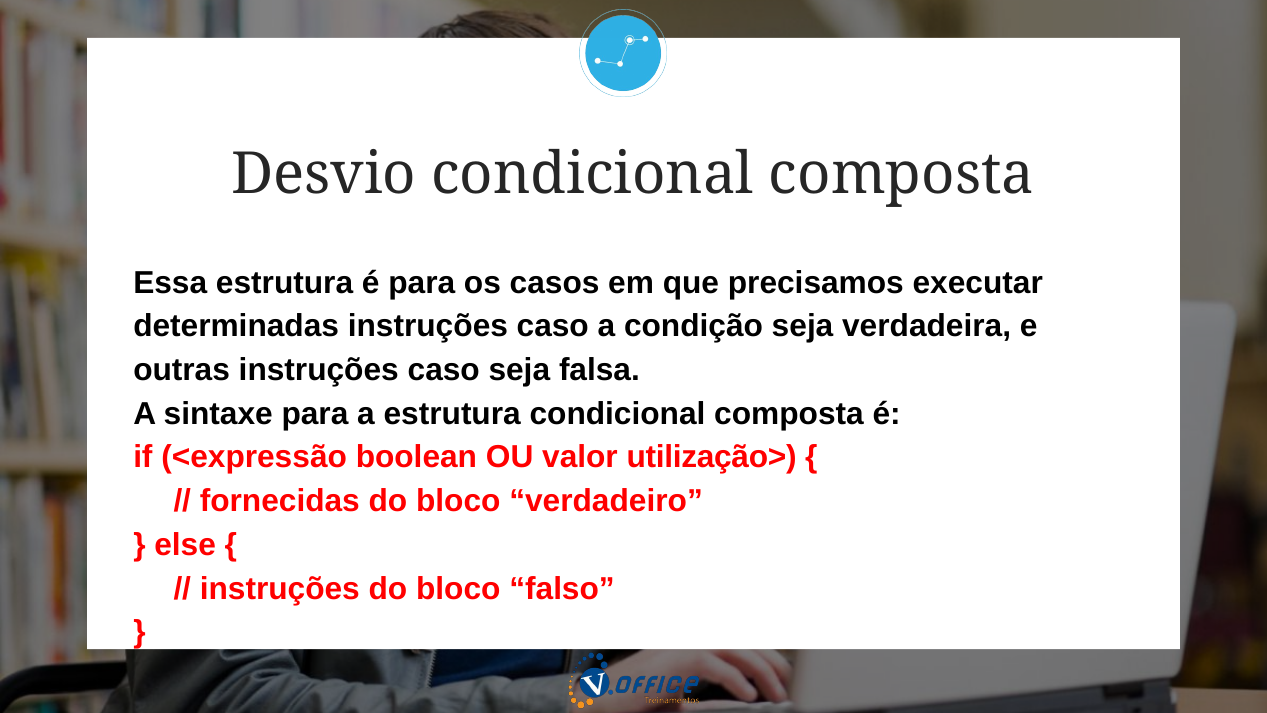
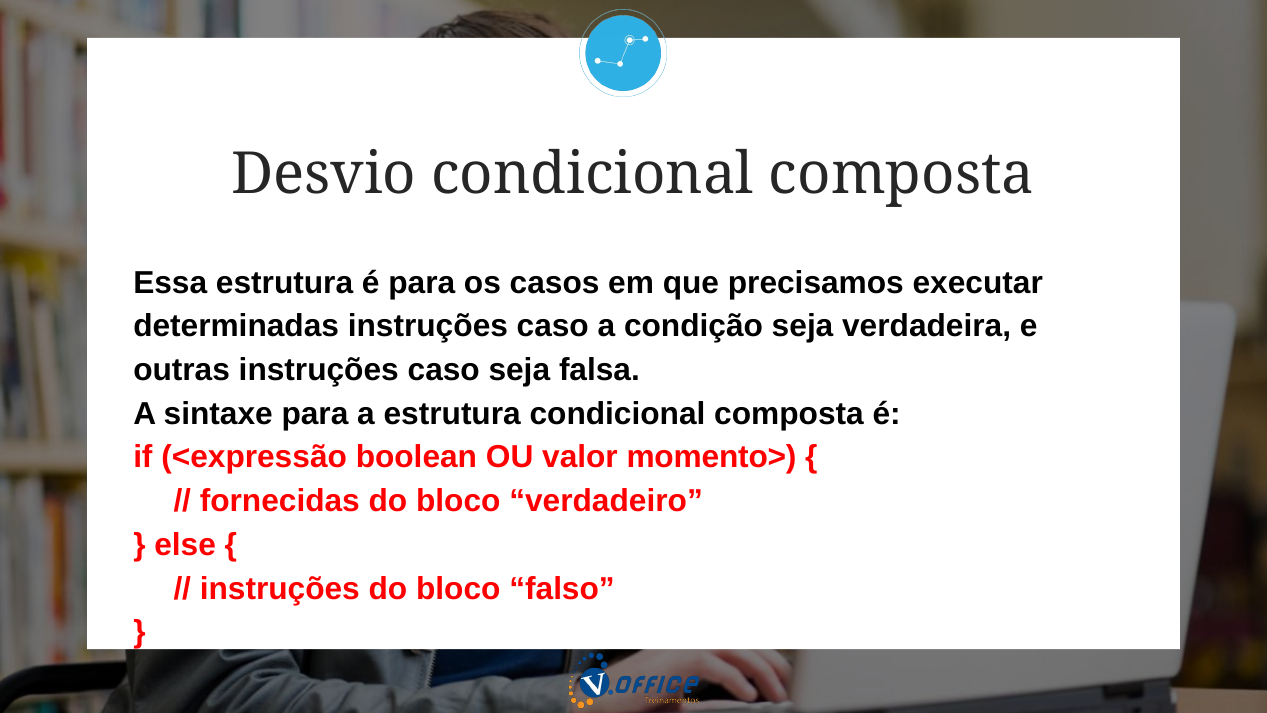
utilização>: utilização> -> momento>
